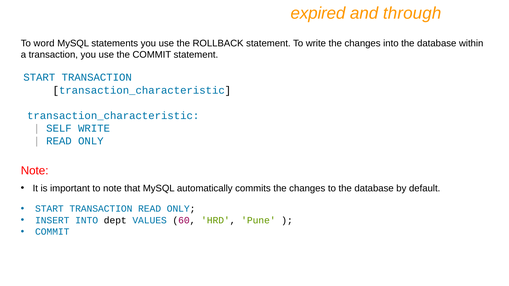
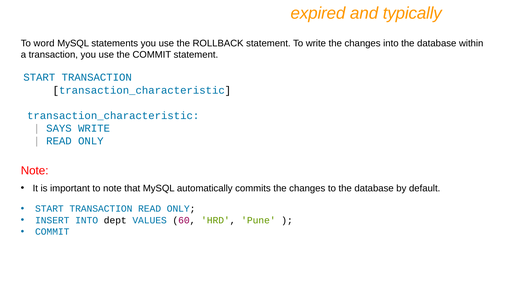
through: through -> typically
SELF: SELF -> SAYS
